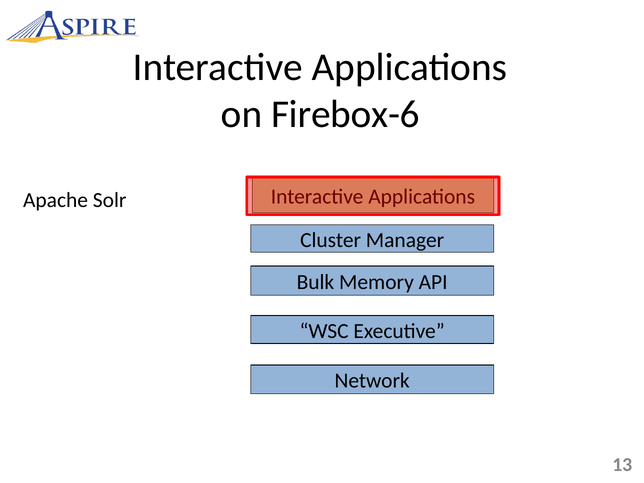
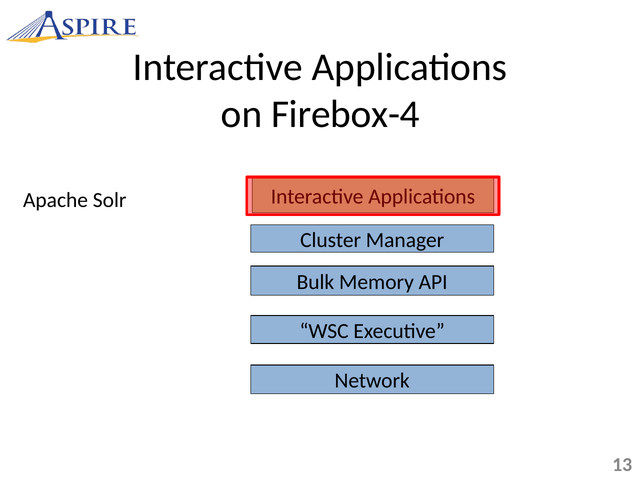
Firebox-6: Firebox-6 -> Firebox-4
